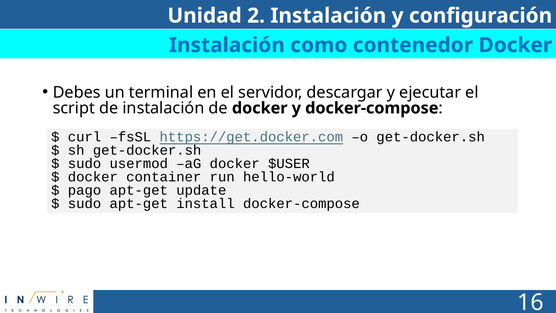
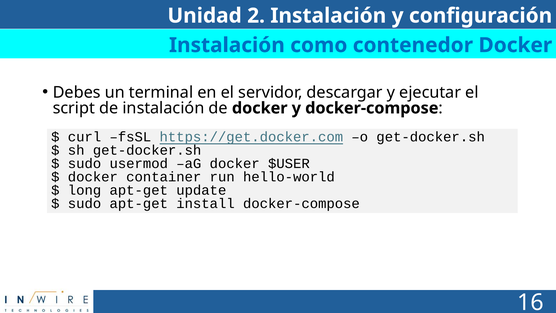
pago: pago -> long
